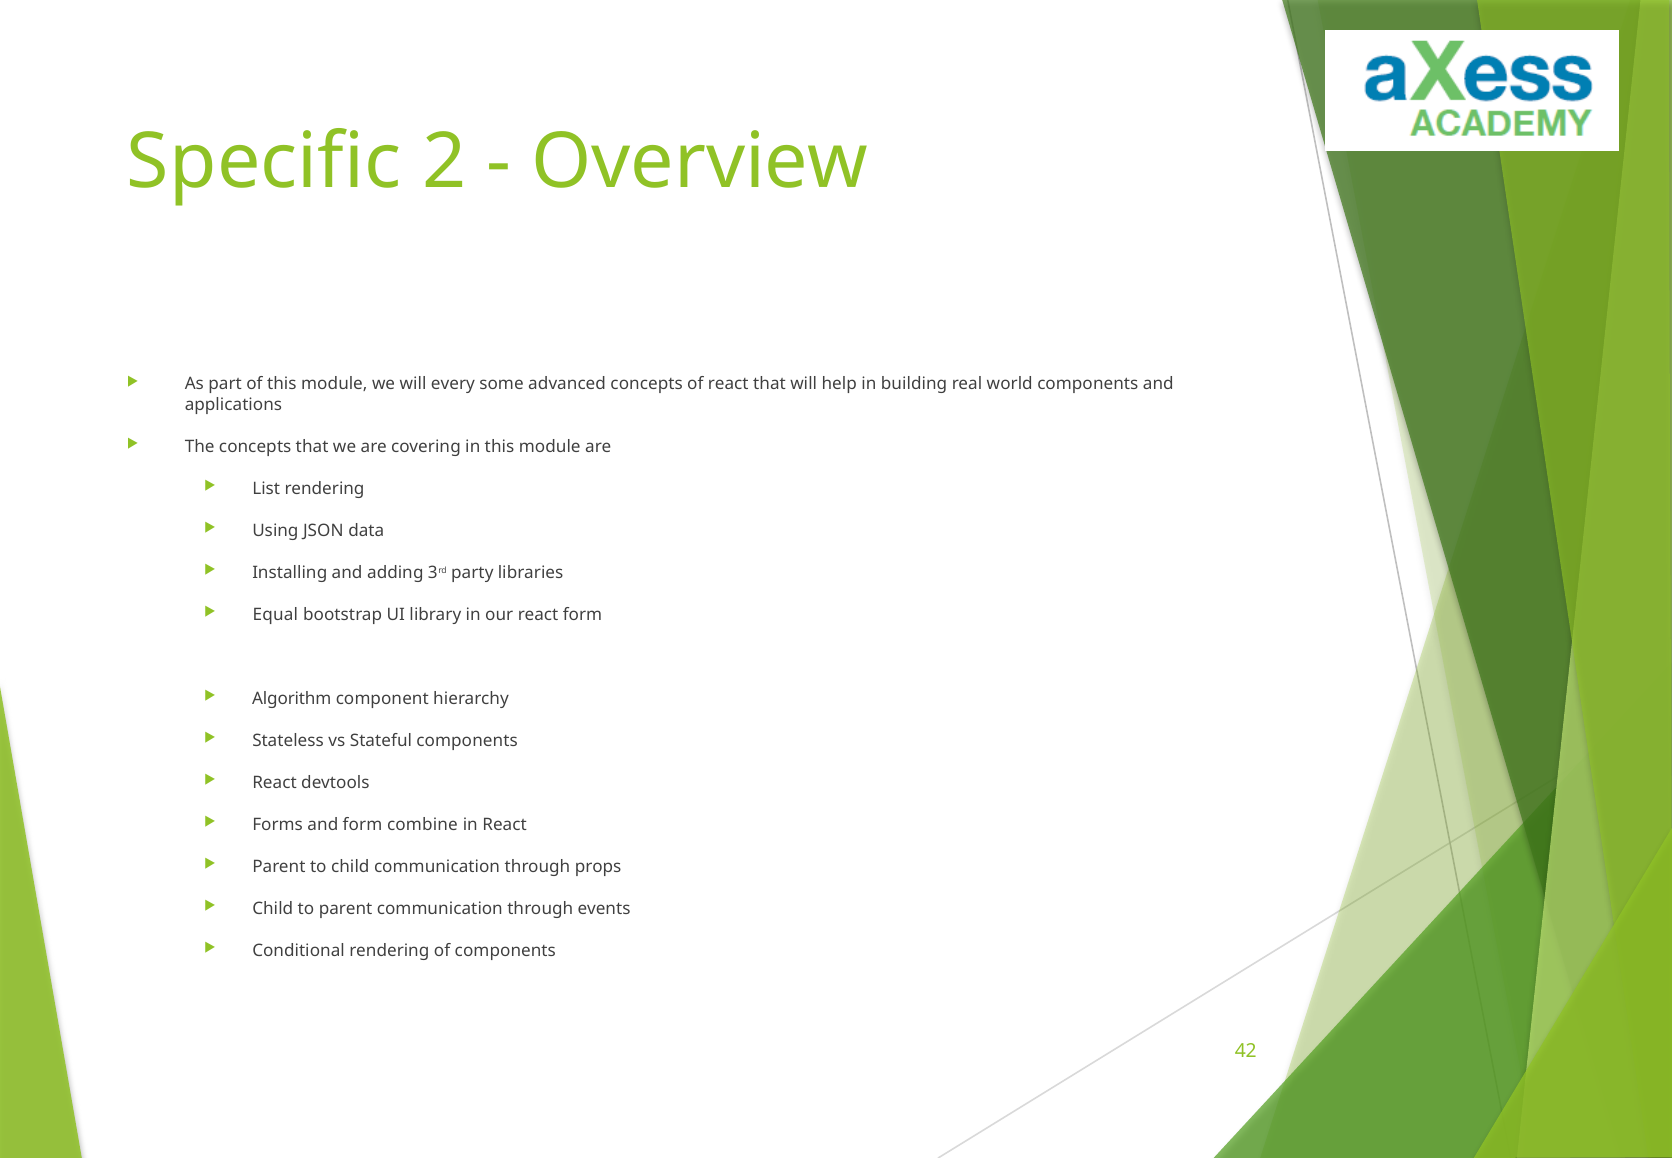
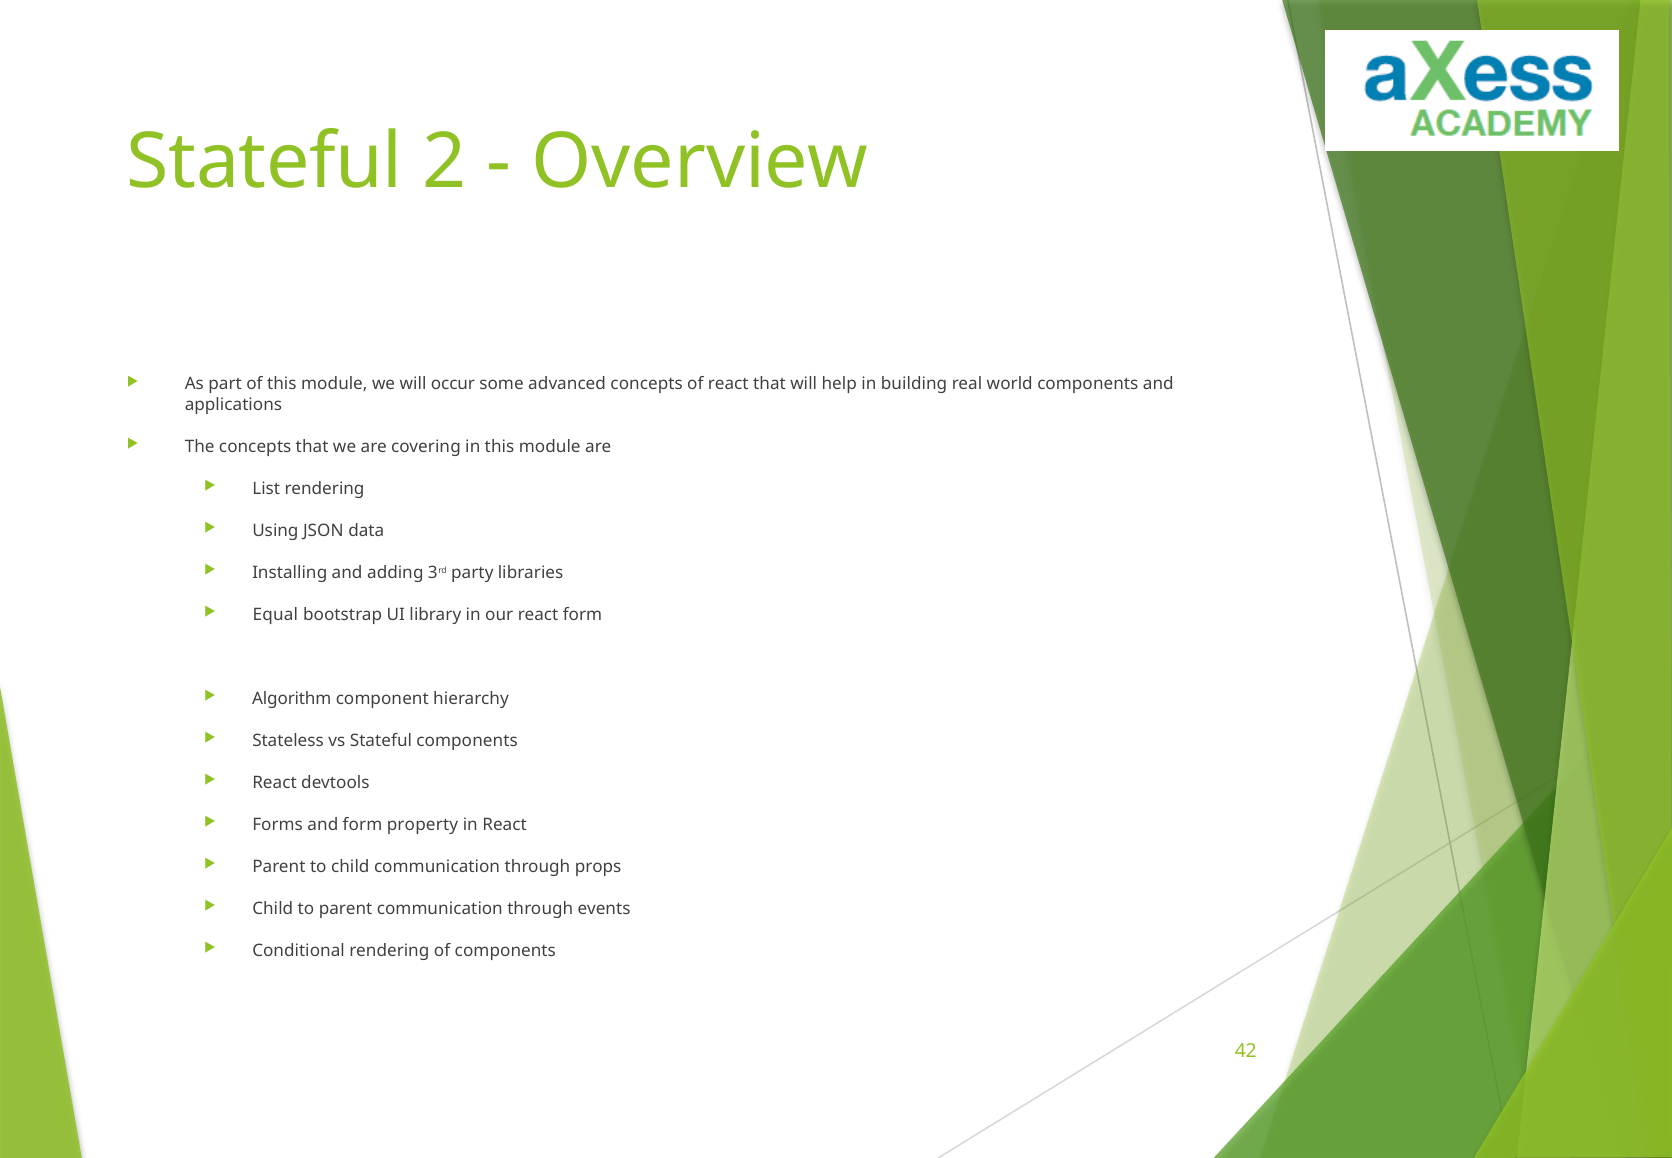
Specific at (264, 162): Specific -> Stateful
every: every -> occur
combine: combine -> property
